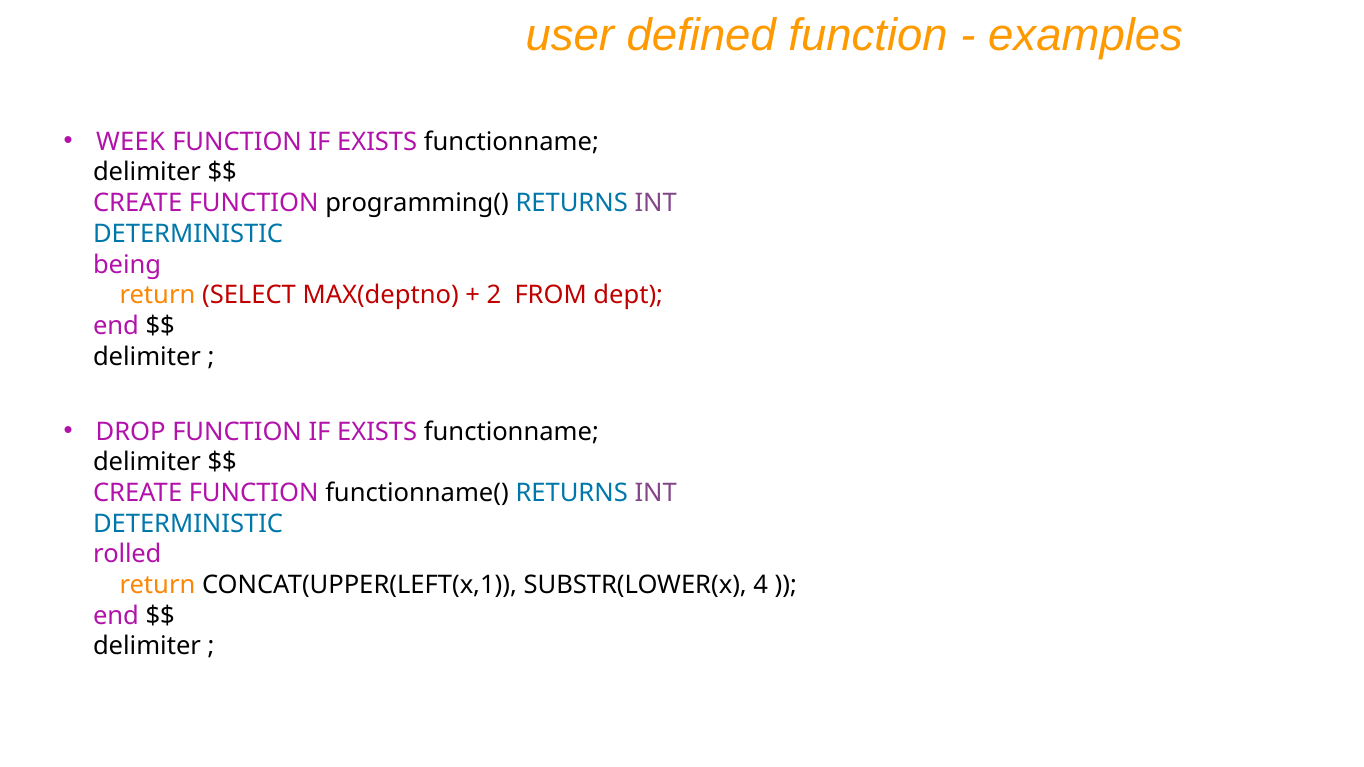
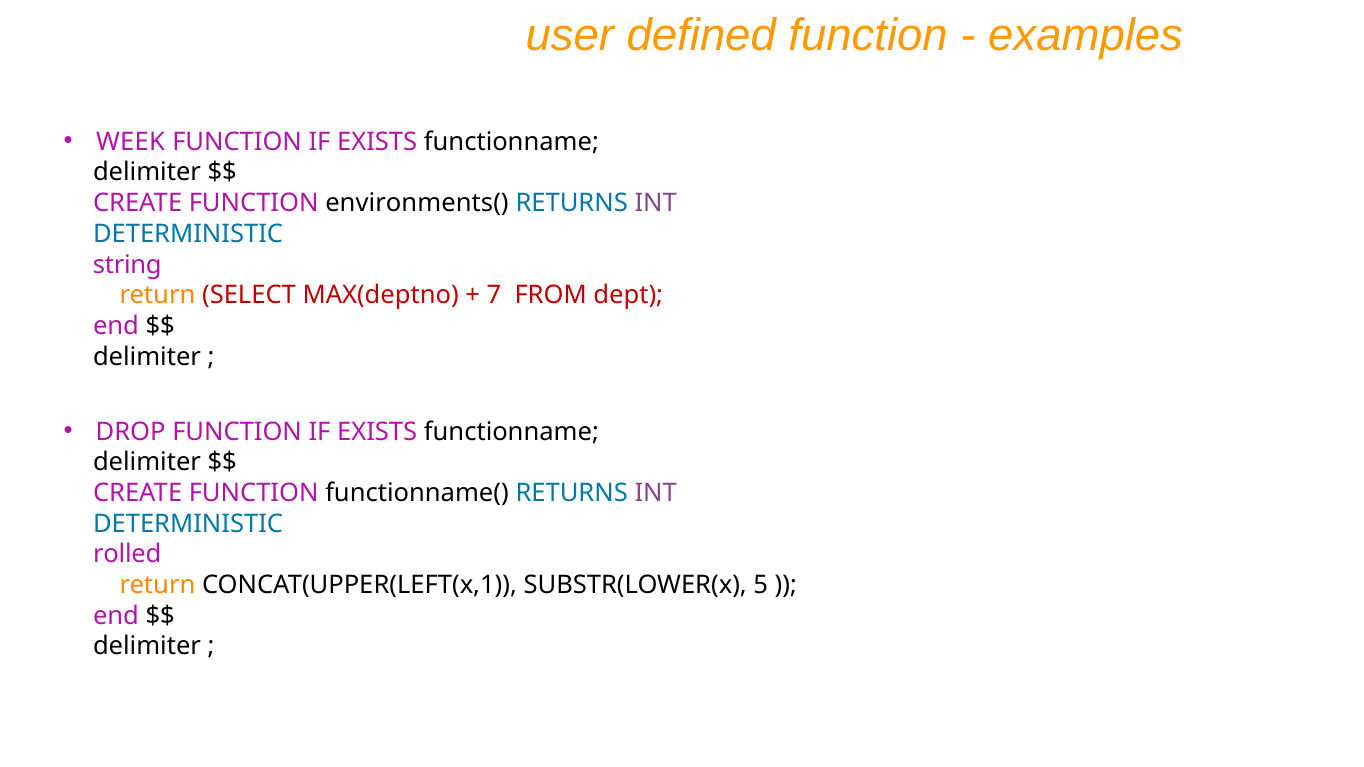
programming(: programming( -> environments(
being: being -> string
2: 2 -> 7
4: 4 -> 5
